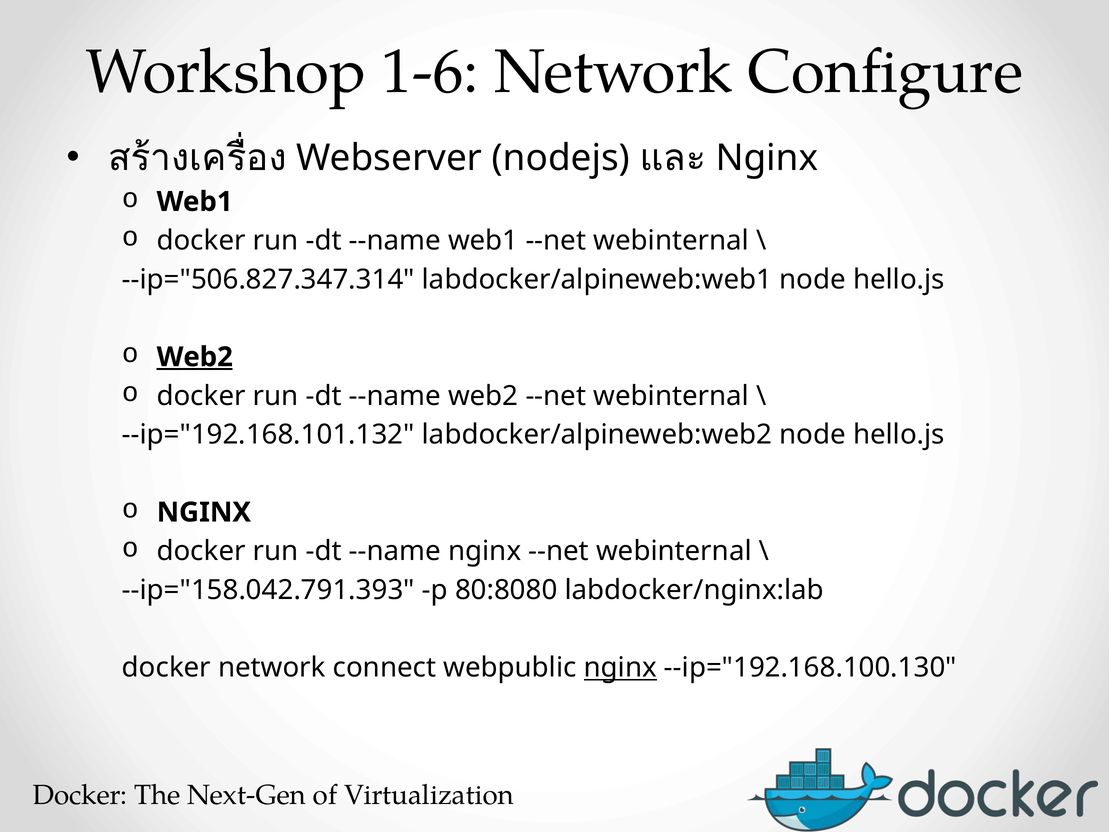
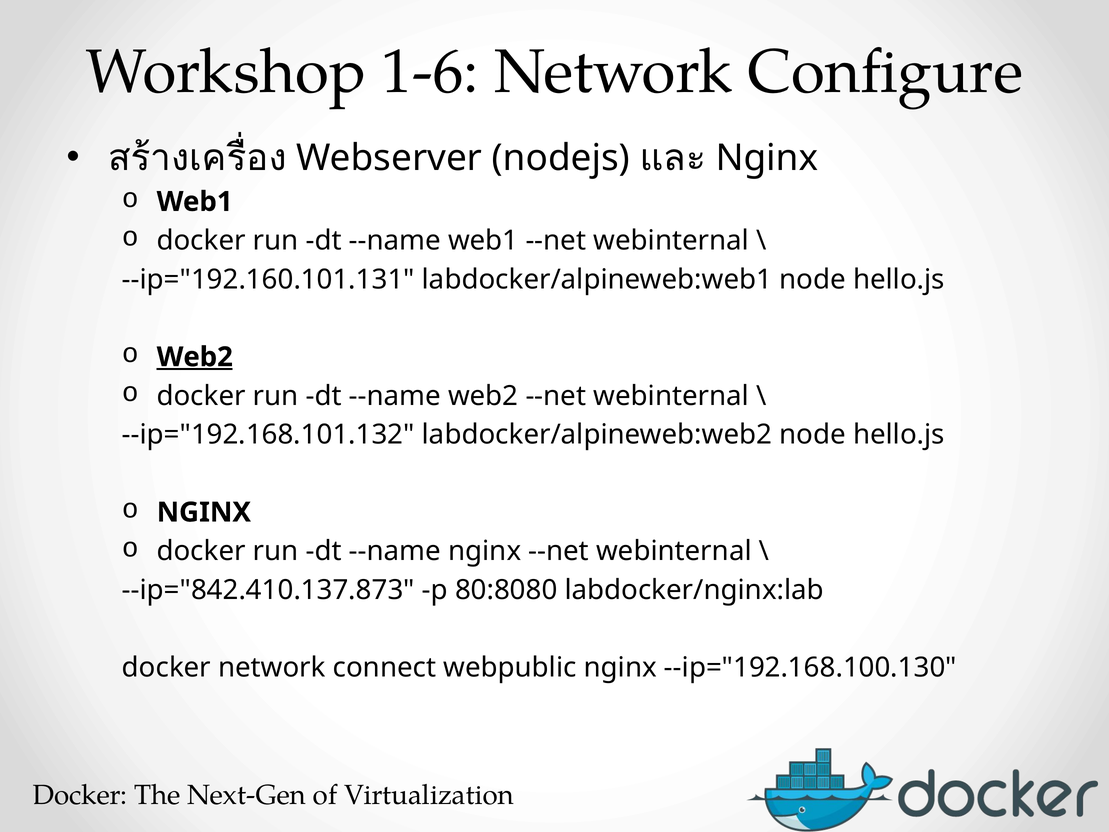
--ip="506.827.347.314: --ip="506.827.347.314 -> --ip="192.160.101.131
--ip="158.042.791.393: --ip="158.042.791.393 -> --ip="842.410.137.873
nginx at (620, 667) underline: present -> none
